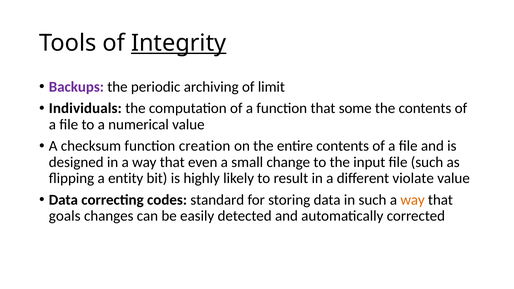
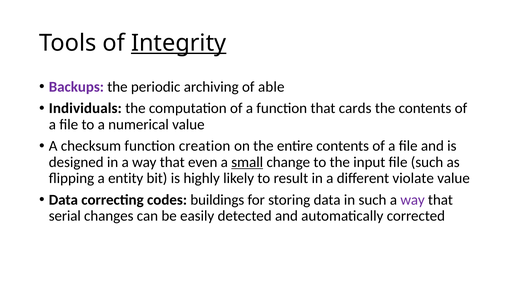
limit: limit -> able
some: some -> cards
small underline: none -> present
standard: standard -> buildings
way at (413, 200) colour: orange -> purple
goals: goals -> serial
